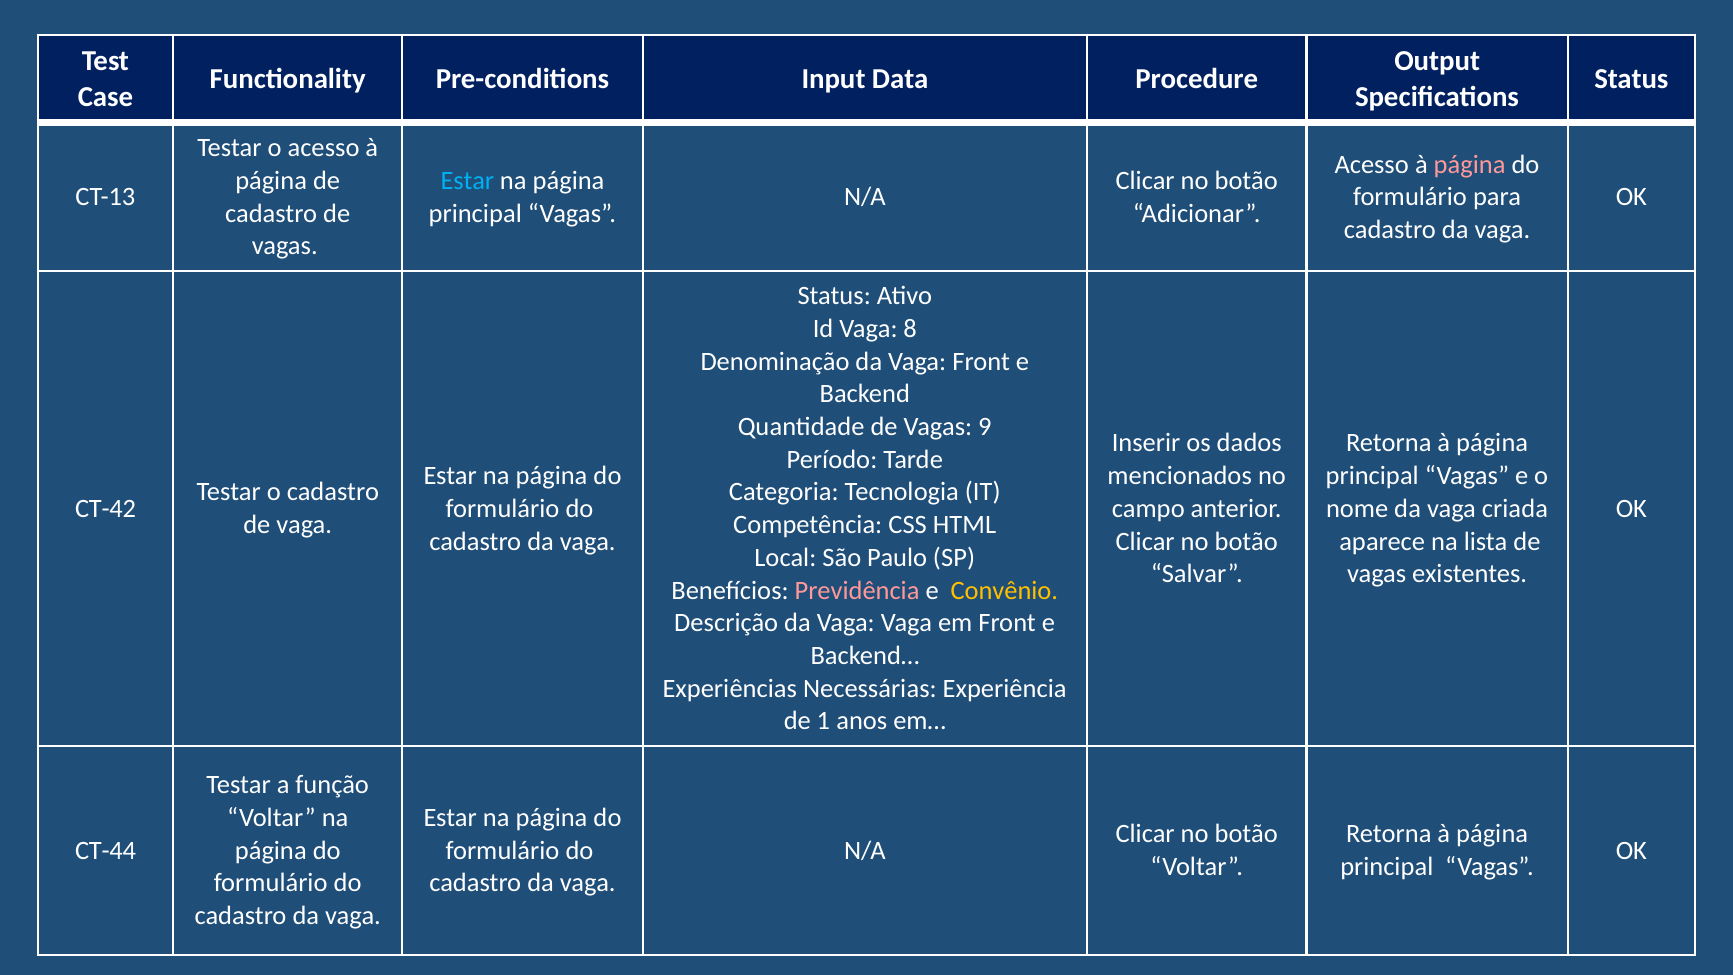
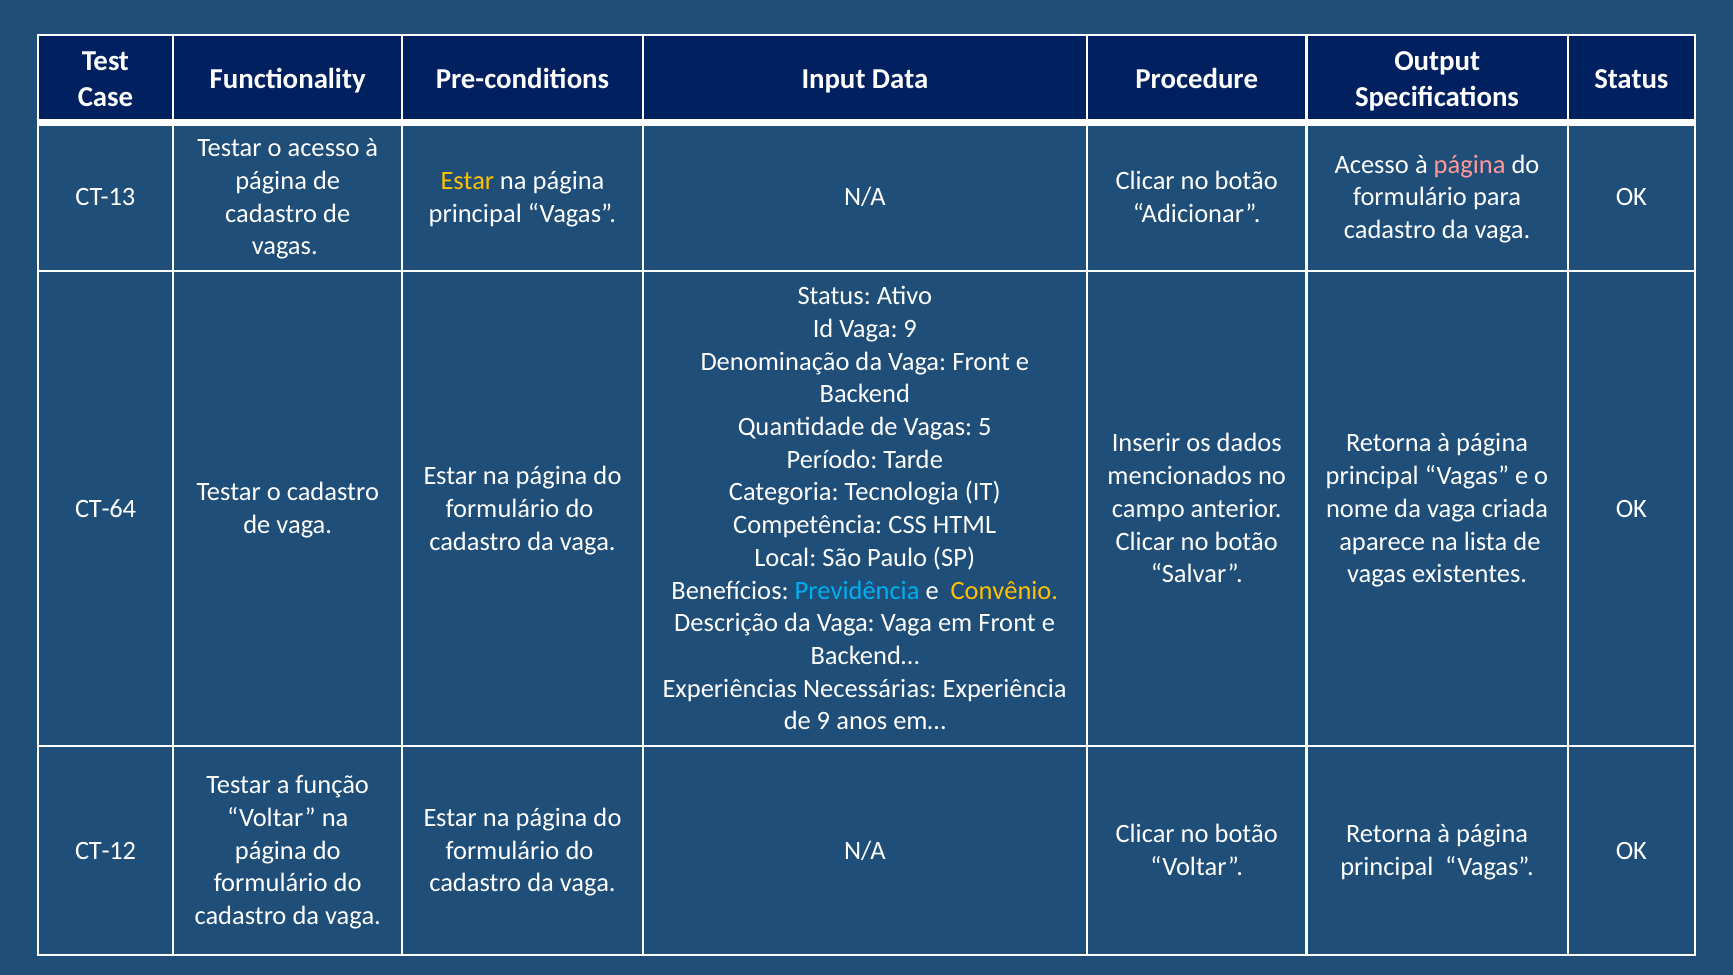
Estar at (467, 181) colour: light blue -> yellow
Vaga 8: 8 -> 9
9: 9 -> 5
CT-42: CT-42 -> CT-64
Previdência colour: pink -> light blue
de 1: 1 -> 9
CT-44: CT-44 -> CT-12
